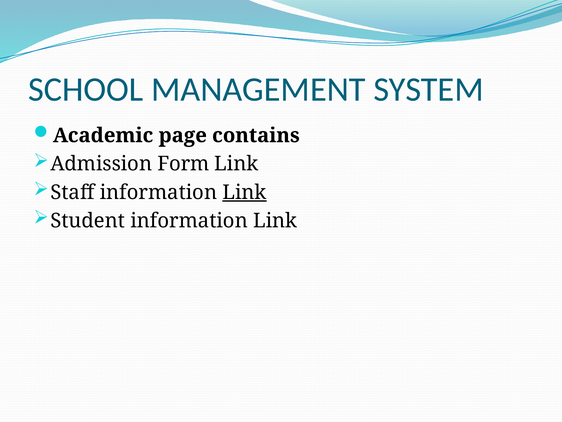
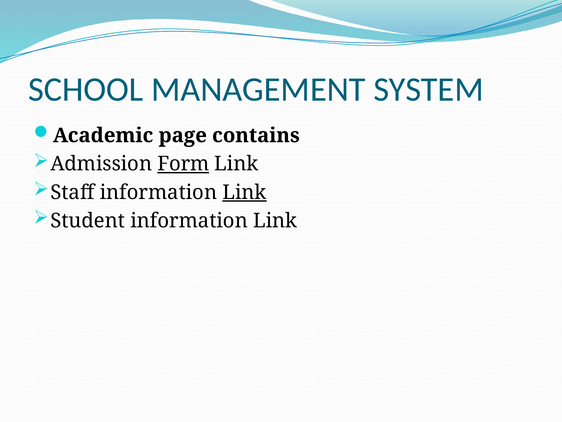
Form underline: none -> present
